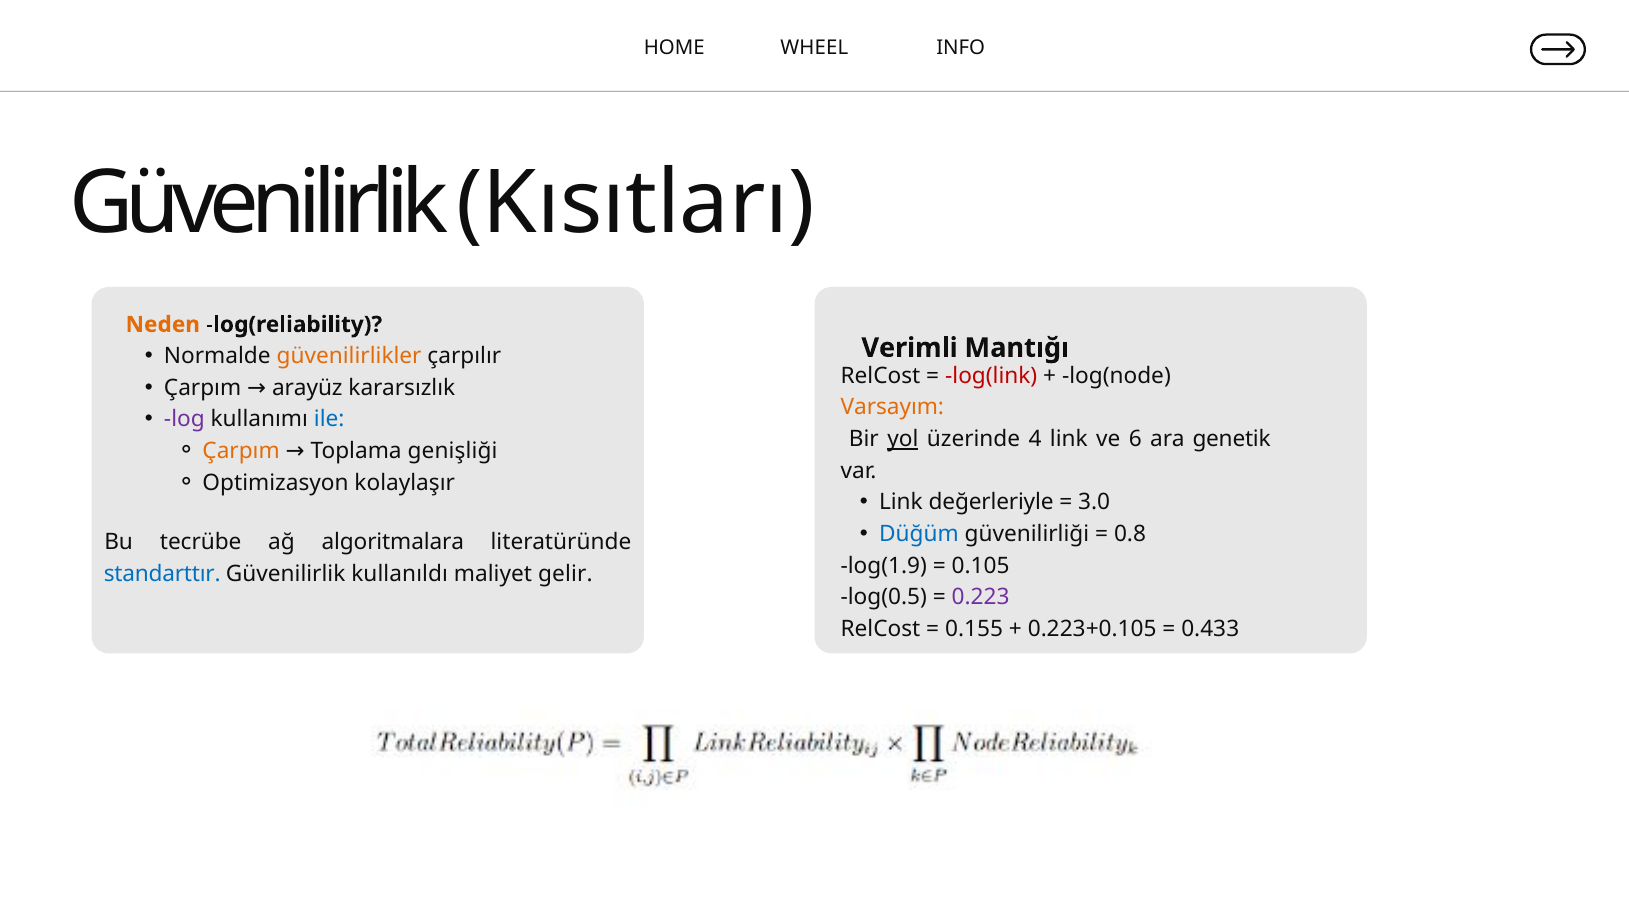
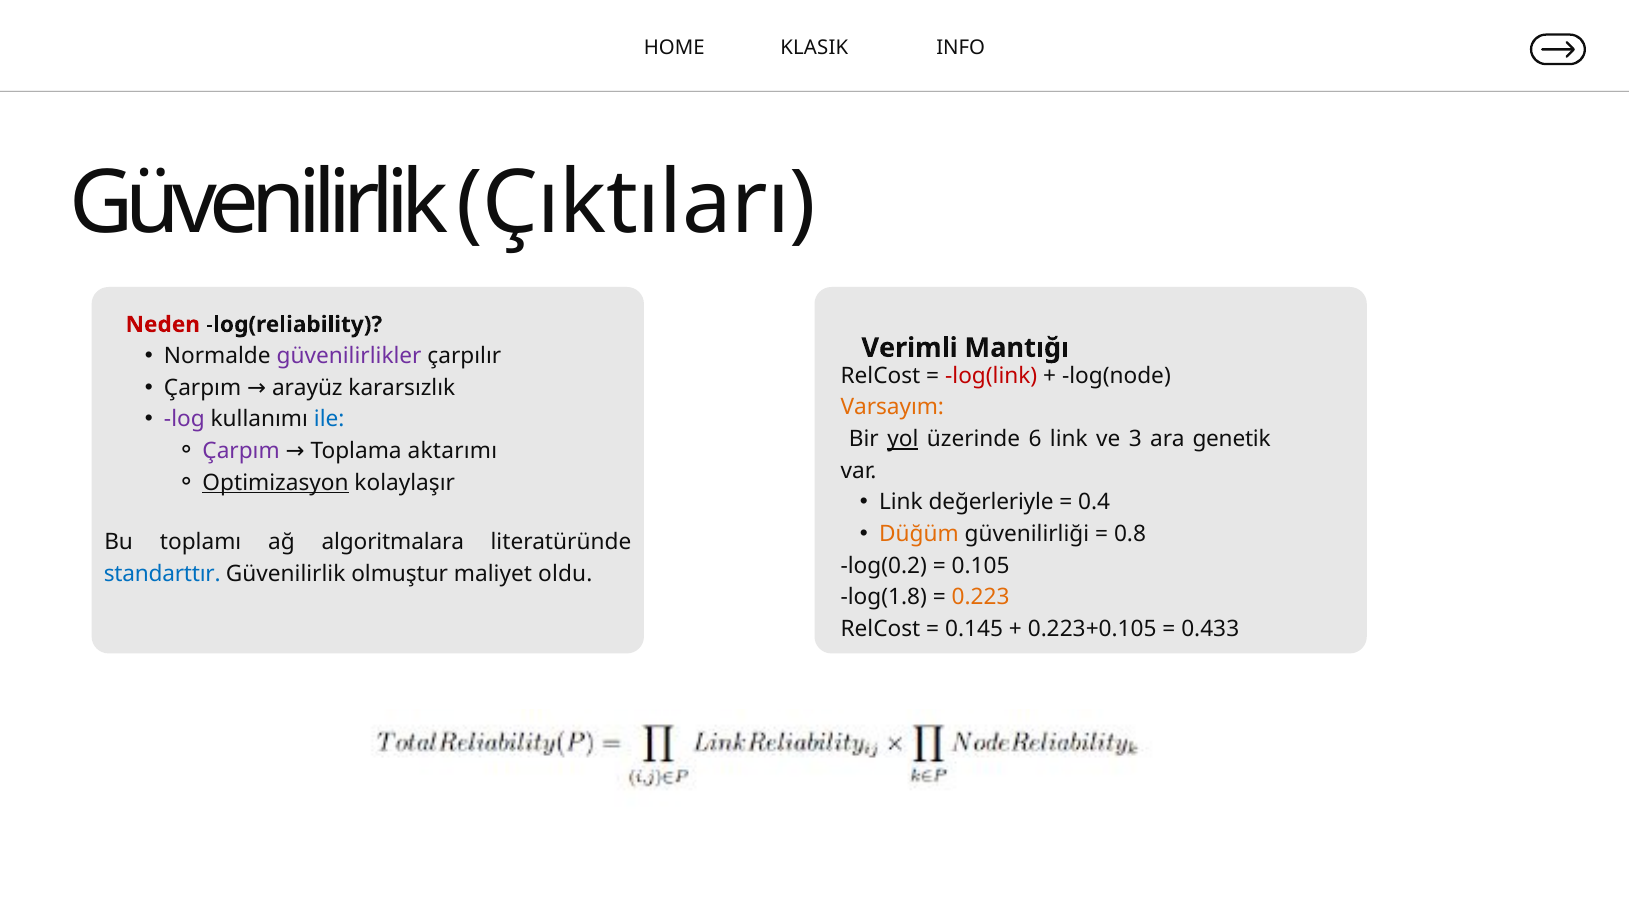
WHEEL: WHEEL -> KLASIK
Kısıtları: Kısıtları -> Çıktıları
Neden colour: orange -> red
güvenilirlikler colour: orange -> purple
4: 4 -> 6
6: 6 -> 3
Çarpım at (241, 451) colour: orange -> purple
genişliği: genişliği -> aktarımı
Optimizasyon underline: none -> present
3.0: 3.0 -> 0.4
Düğüm colour: blue -> orange
tecrübe: tecrübe -> toplamı
log(1.9: log(1.9 -> log(0.2
kullanıldı: kullanıldı -> olmuştur
gelir: gelir -> oldu
log(0.5: log(0.5 -> log(1.8
0.223 colour: purple -> orange
0.155: 0.155 -> 0.145
